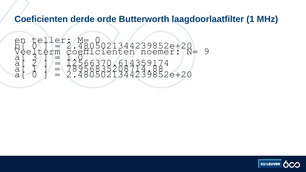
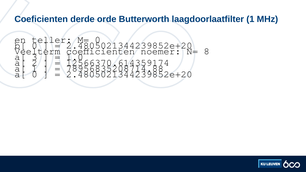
9: 9 -> 8
